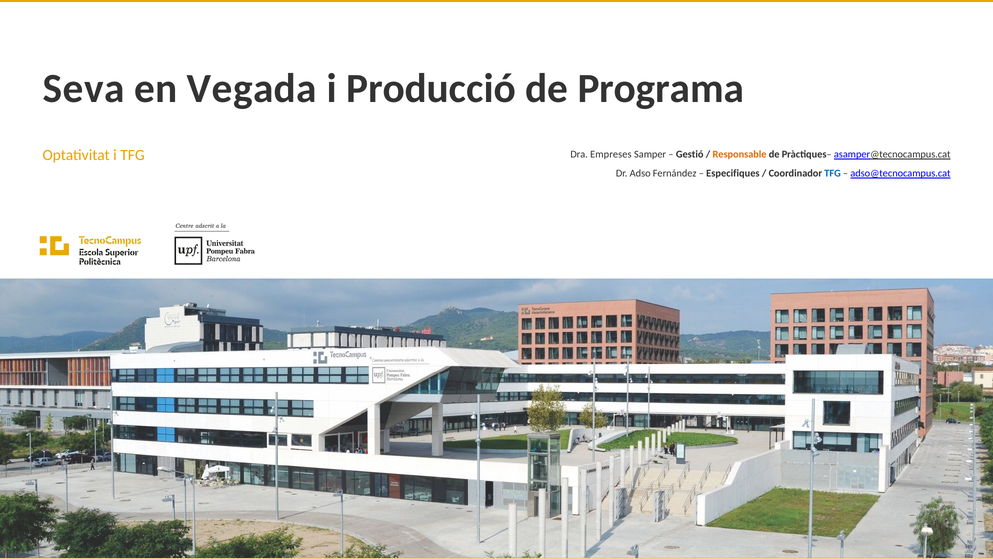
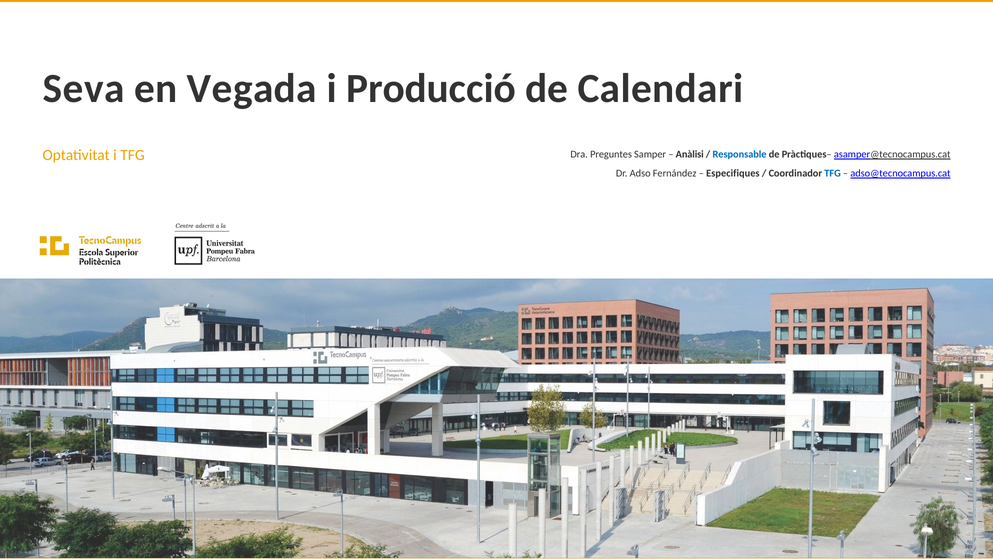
Programa: Programa -> Calendari
Empreses: Empreses -> Preguntes
Gestió: Gestió -> Anàlisi
Responsable colour: orange -> blue
